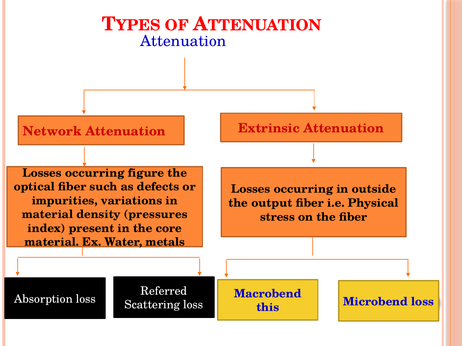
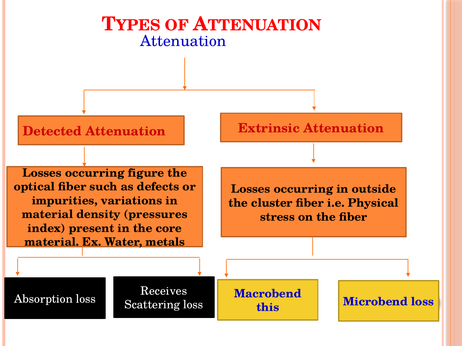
Network: Network -> Detected
output: output -> cluster
Referred: Referred -> Receives
